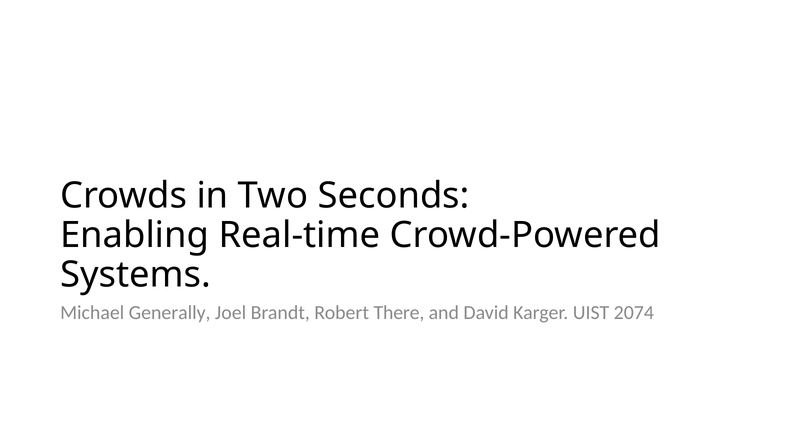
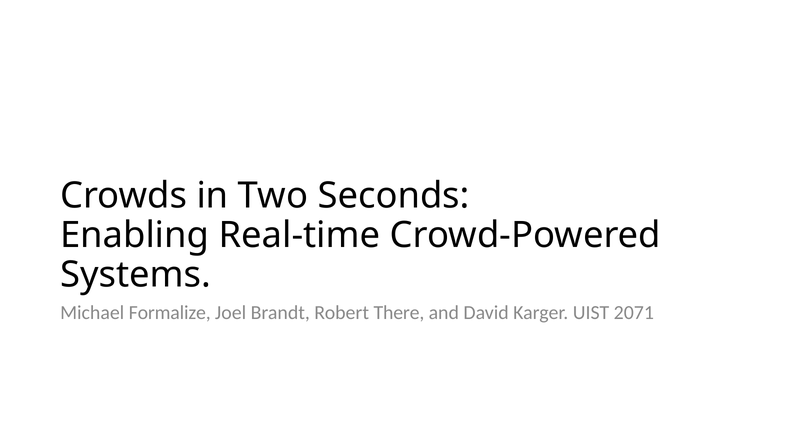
Generally: Generally -> Formalize
2074: 2074 -> 2071
